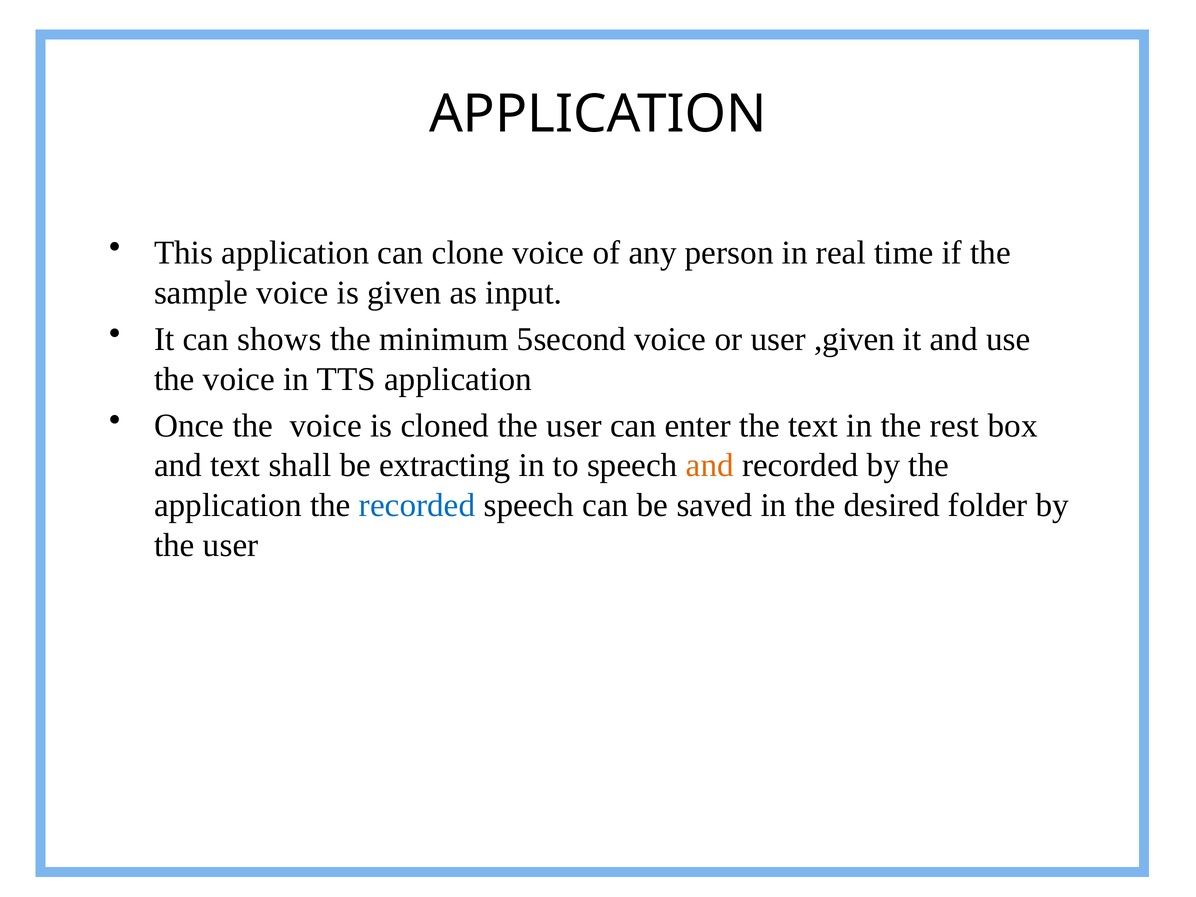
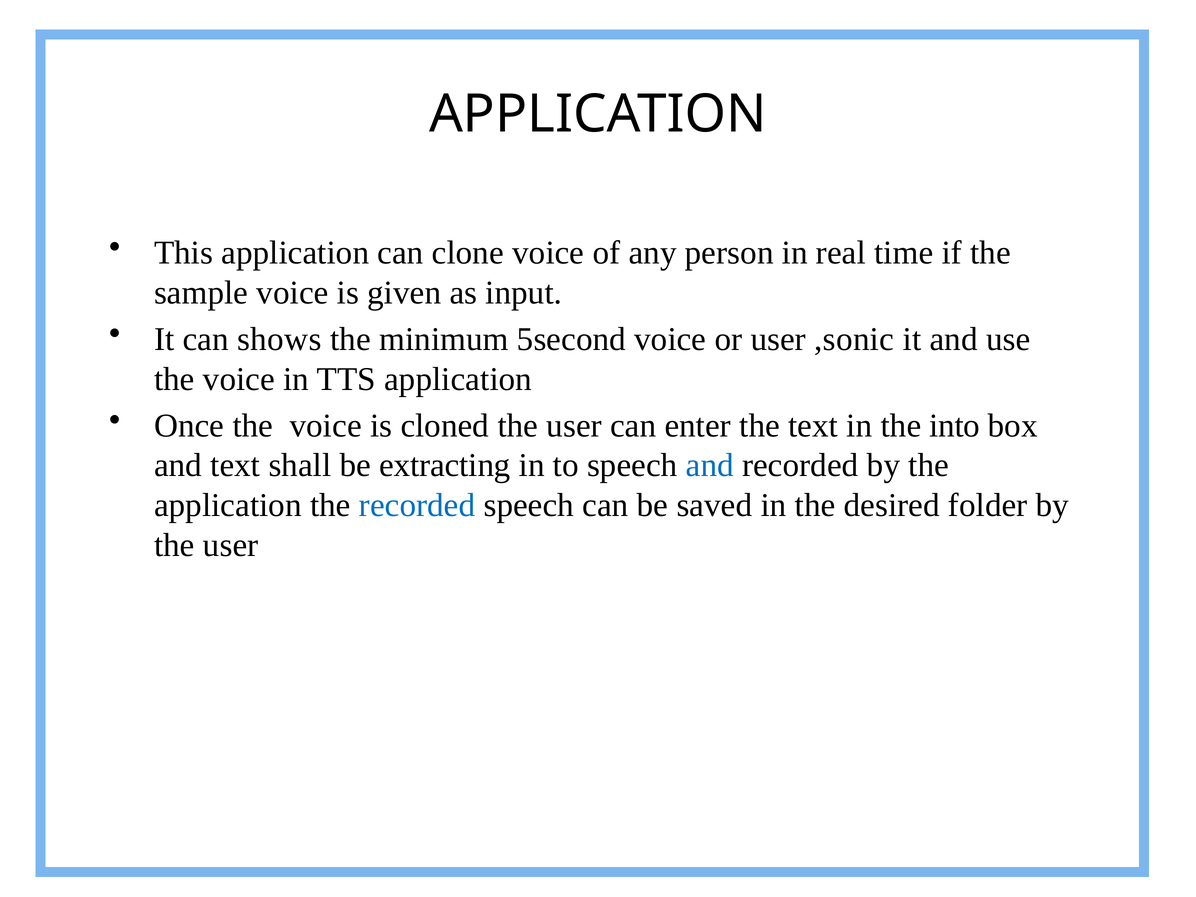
,given: ,given -> ,sonic
rest: rest -> into
and at (710, 465) colour: orange -> blue
